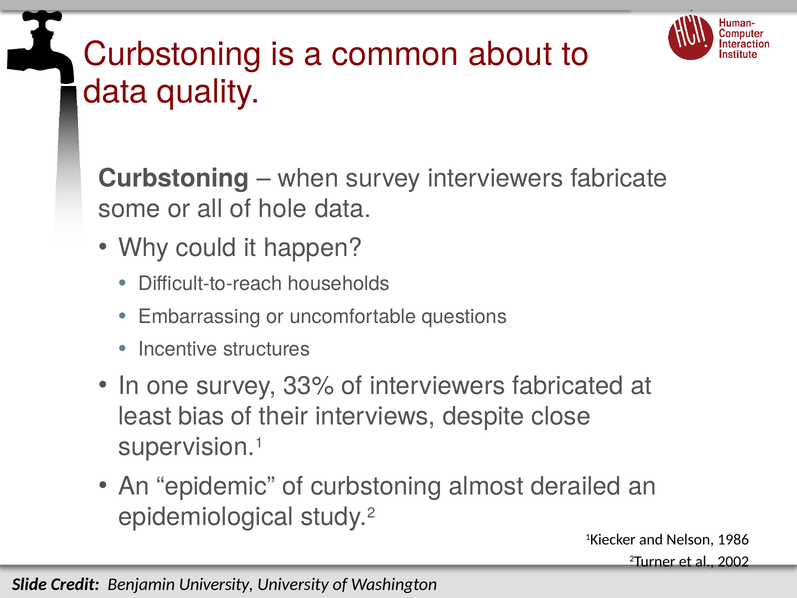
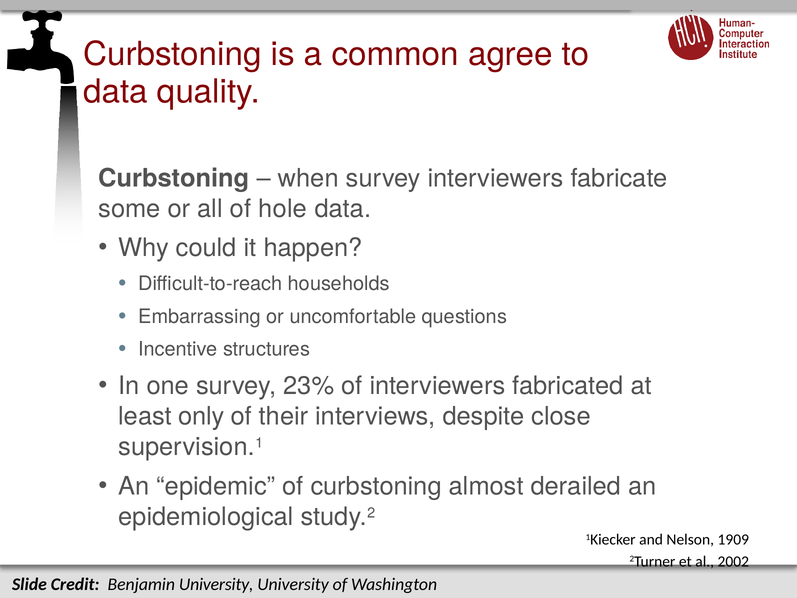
about: about -> agree
33%: 33% -> 23%
bias: bias -> only
1986: 1986 -> 1909
